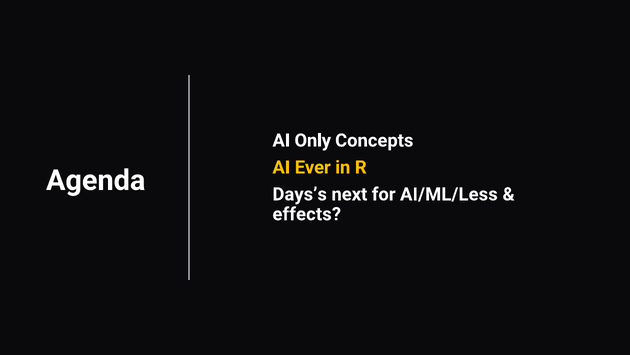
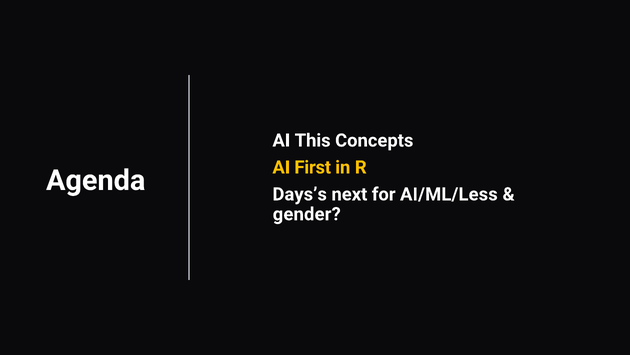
Only: Only -> This
Ever: Ever -> First
effects: effects -> gender
